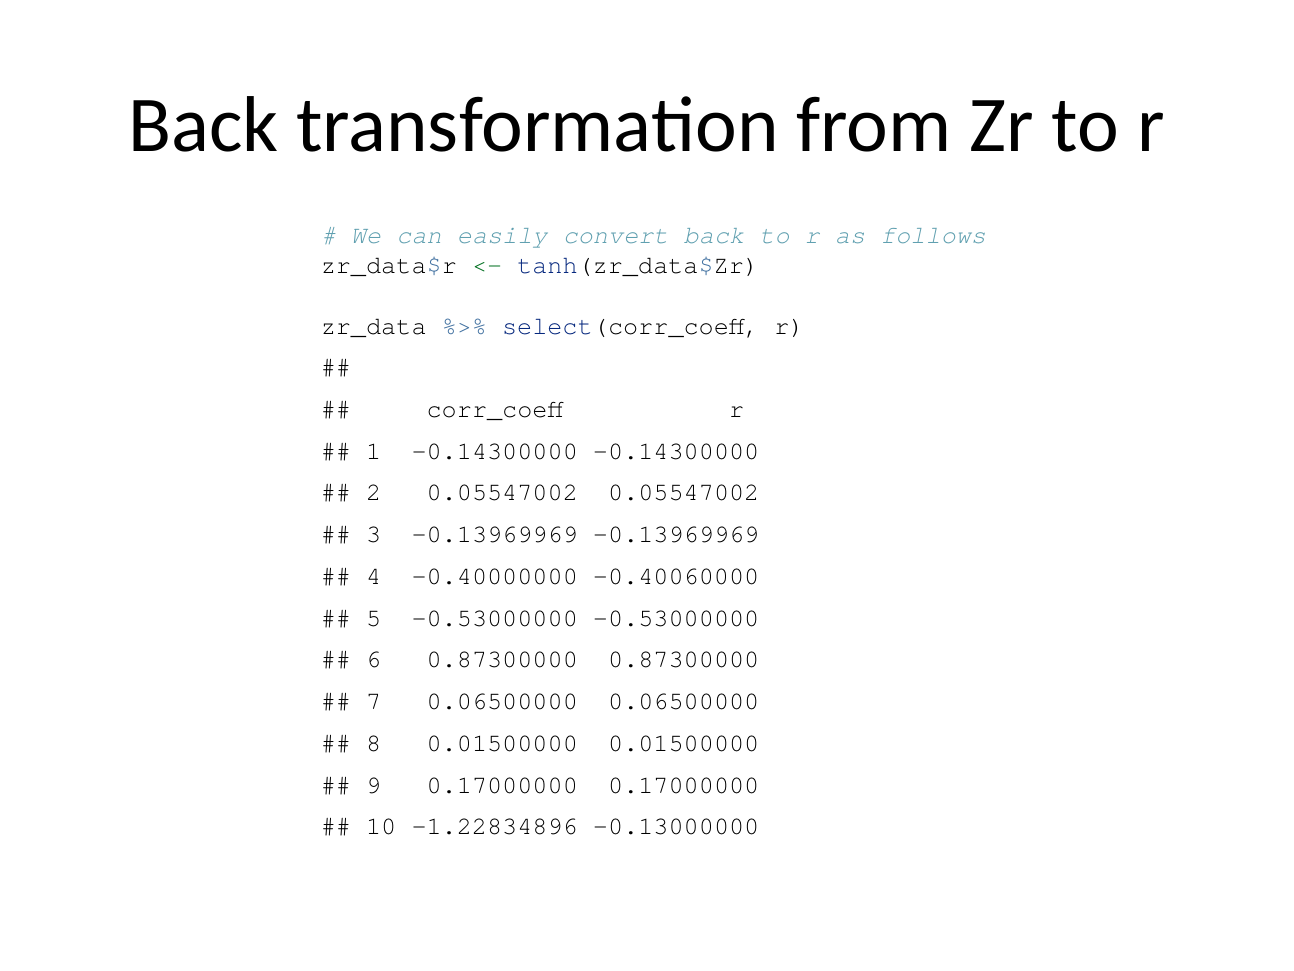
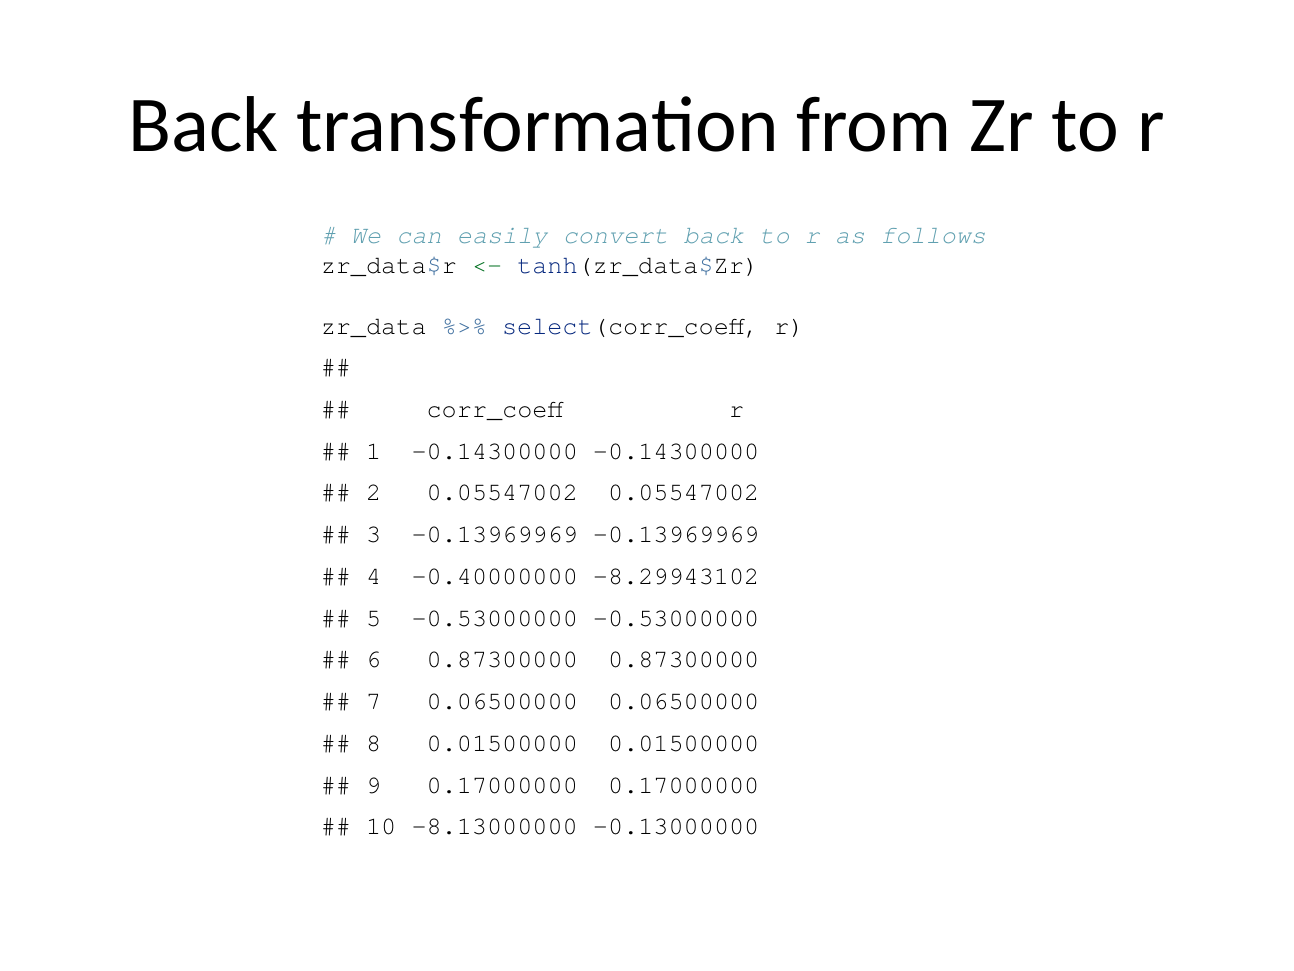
-0.40060000: -0.40060000 -> -8.29943102
-1.22834896: -1.22834896 -> -8.13000000
